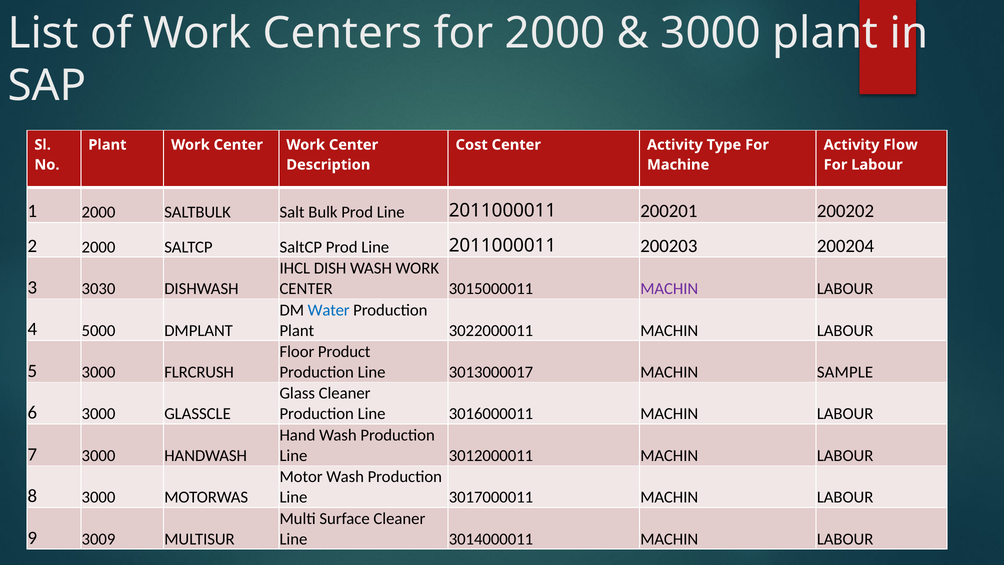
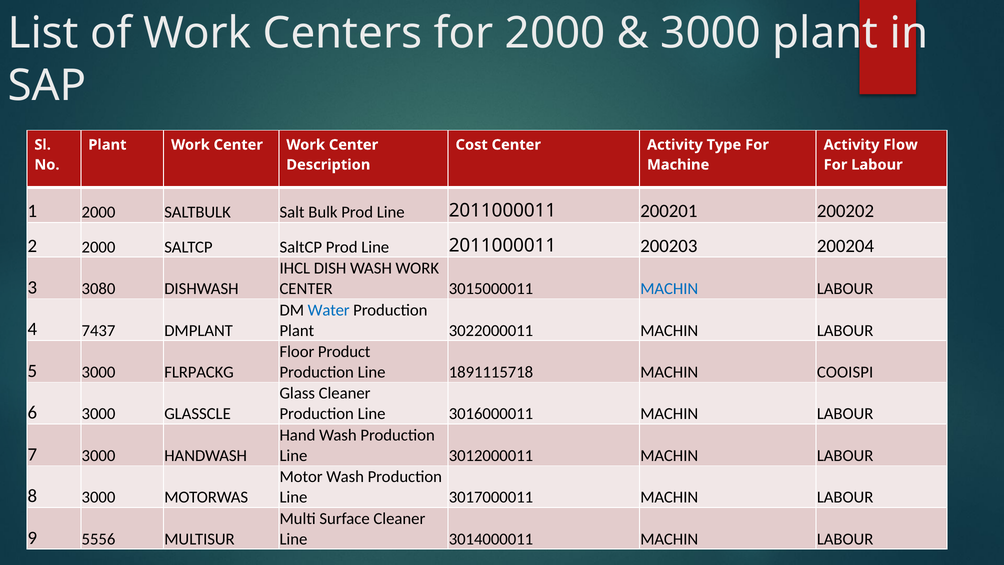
3030: 3030 -> 3080
MACHIN at (669, 289) colour: purple -> blue
5000: 5000 -> 7437
FLRCRUSH: FLRCRUSH -> FLRPACKG
3013000017: 3013000017 -> 1891115718
SAMPLE: SAMPLE -> COOISPI
3009: 3009 -> 5556
